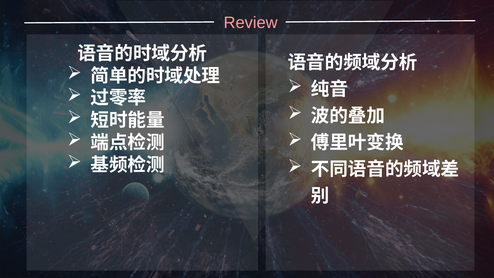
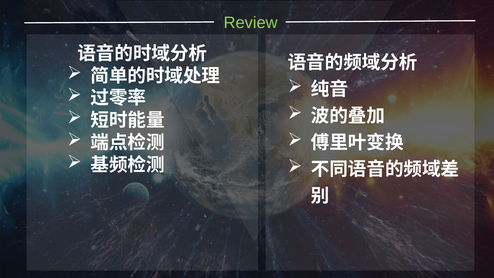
Review colour: pink -> light green
